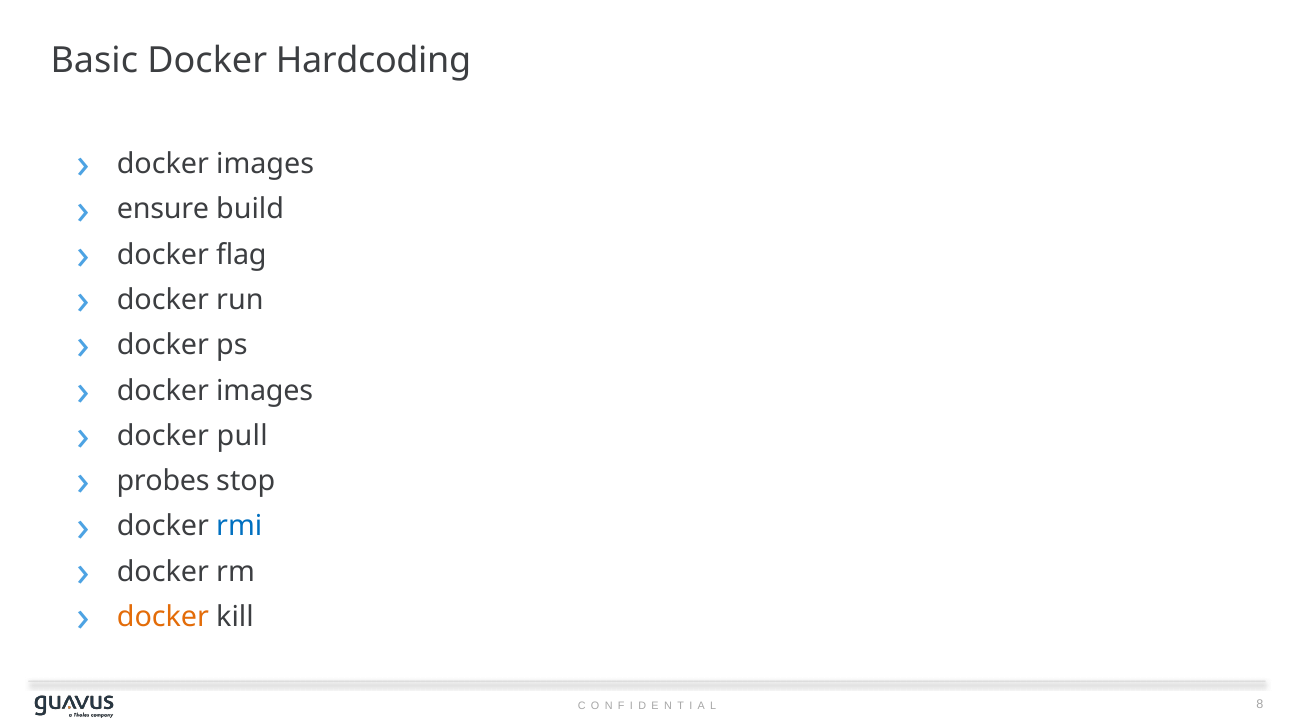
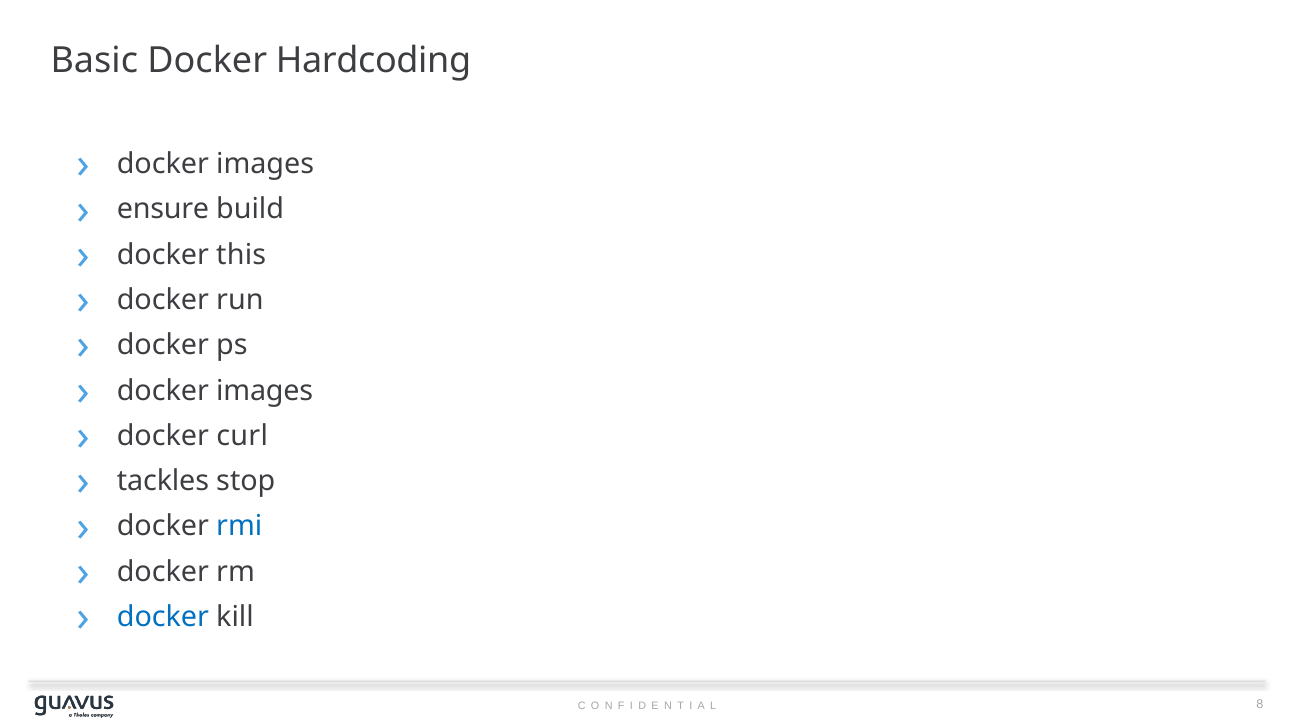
flag: flag -> this
pull: pull -> curl
probes: probes -> tackles
docker at (163, 617) colour: orange -> blue
